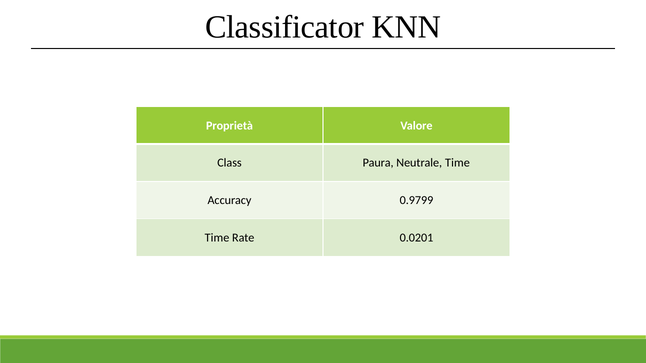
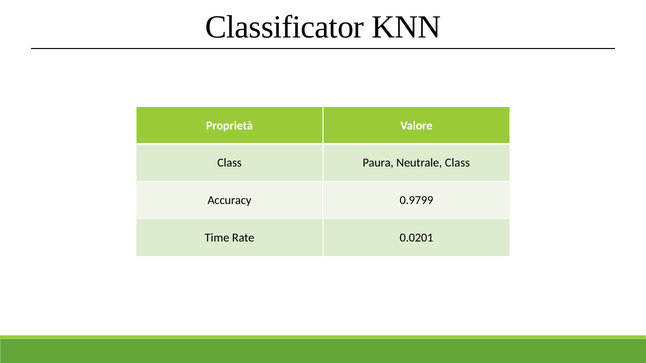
Neutrale Time: Time -> Class
